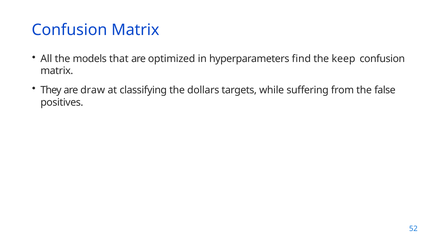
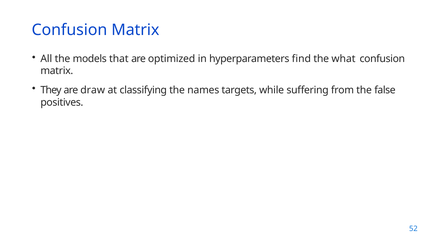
keep: keep -> what
dollars: dollars -> names
